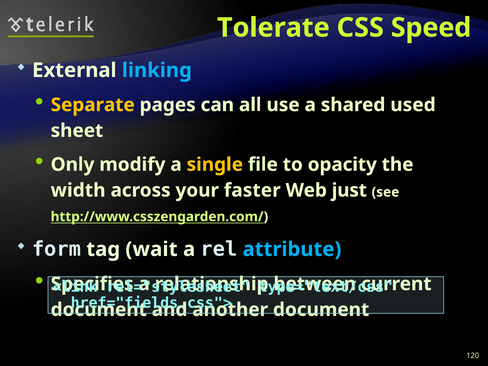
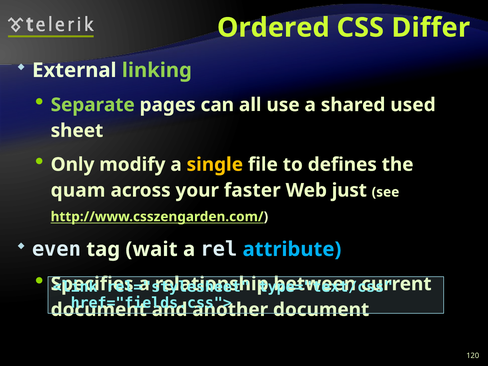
Tolerate: Tolerate -> Ordered
Speed: Speed -> Differ
linking colour: light blue -> light green
Separate colour: yellow -> light green
opacity: opacity -> defines
width: width -> quam
form: form -> even
